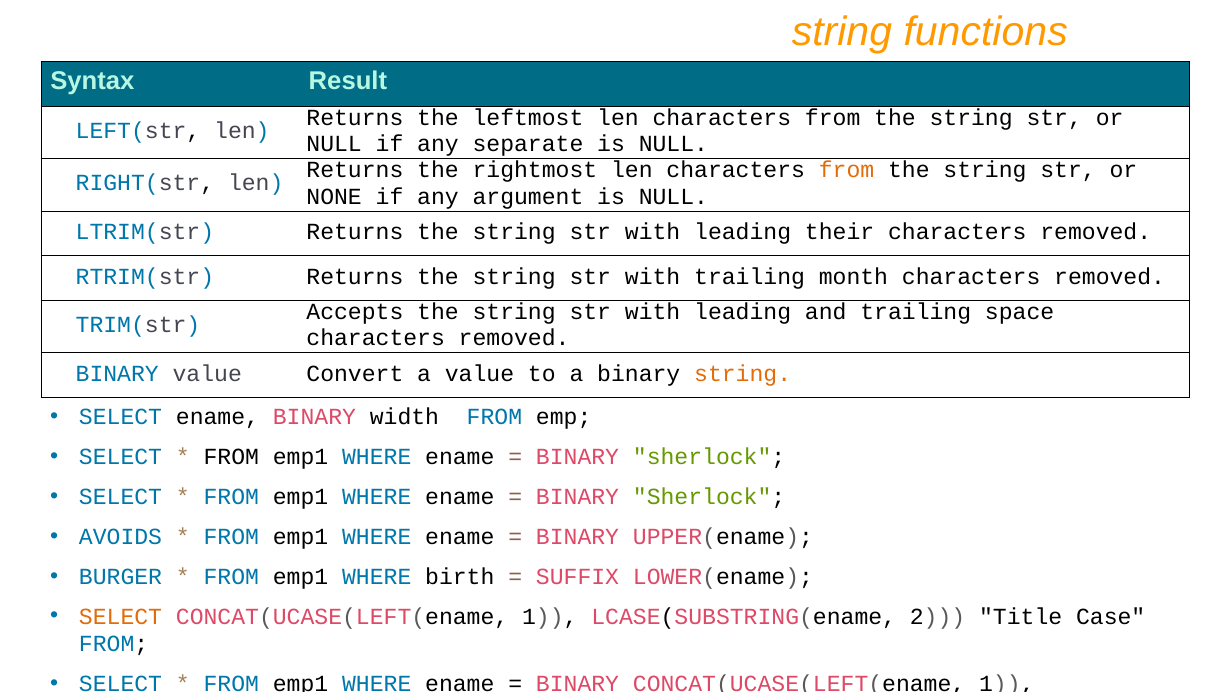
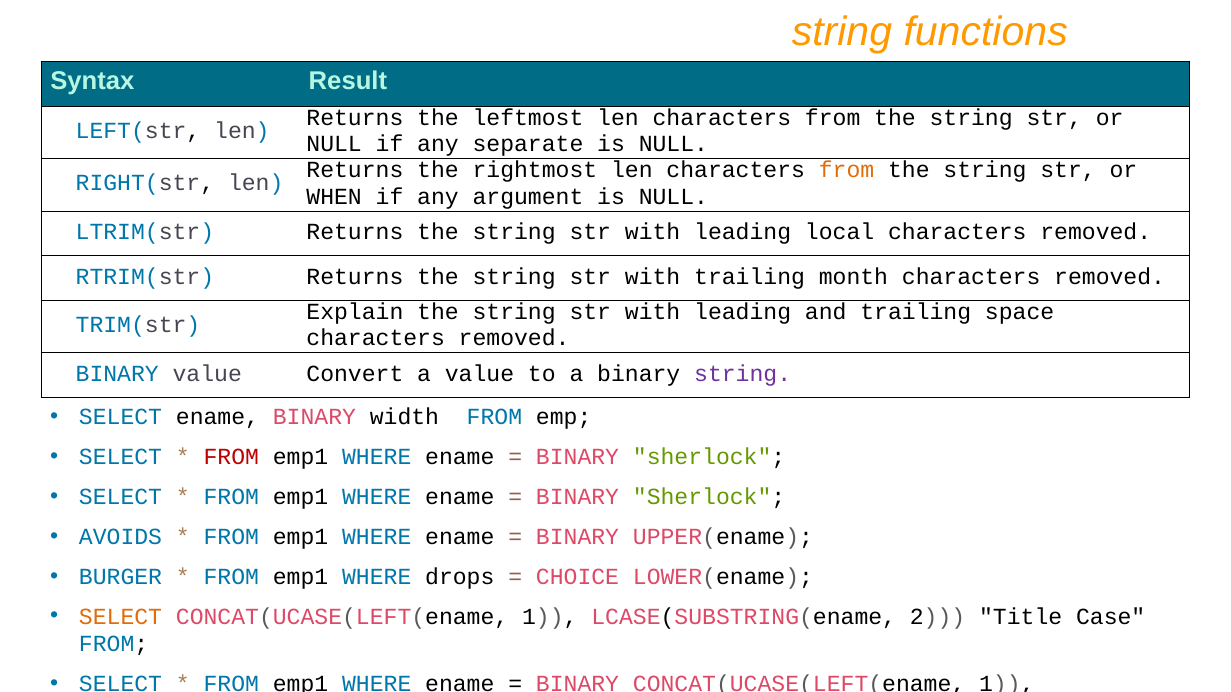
NONE: NONE -> WHEN
their: their -> local
Accepts: Accepts -> Explain
string at (743, 374) colour: orange -> purple
FROM at (231, 457) colour: black -> red
birth: birth -> drops
SUFFIX: SUFFIX -> CHOICE
